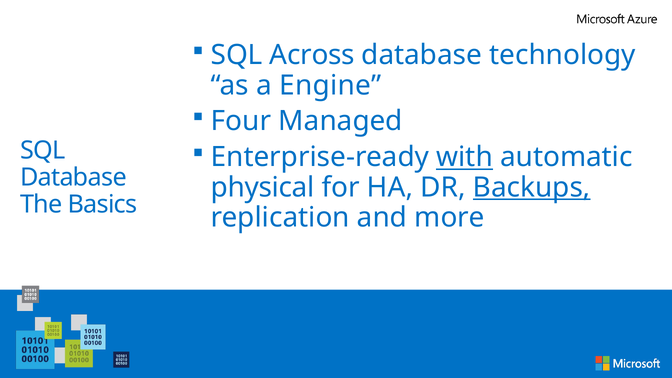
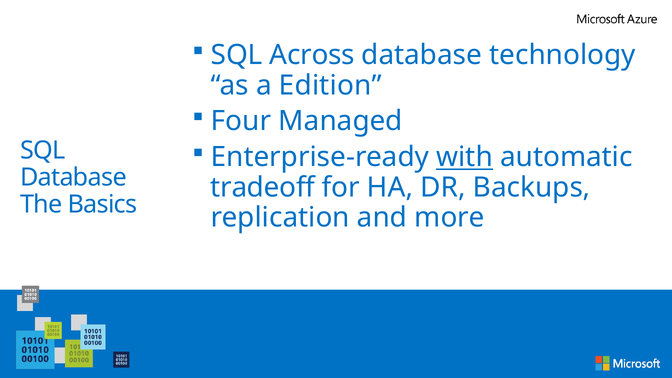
Engine: Engine -> Edition
physical: physical -> tradeoff
Backups underline: present -> none
